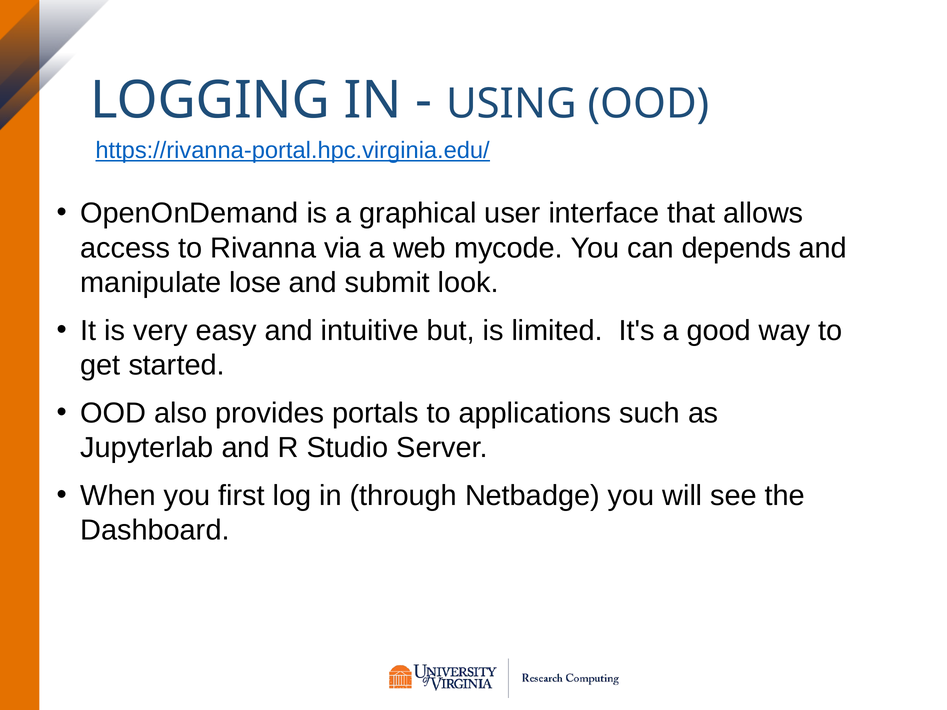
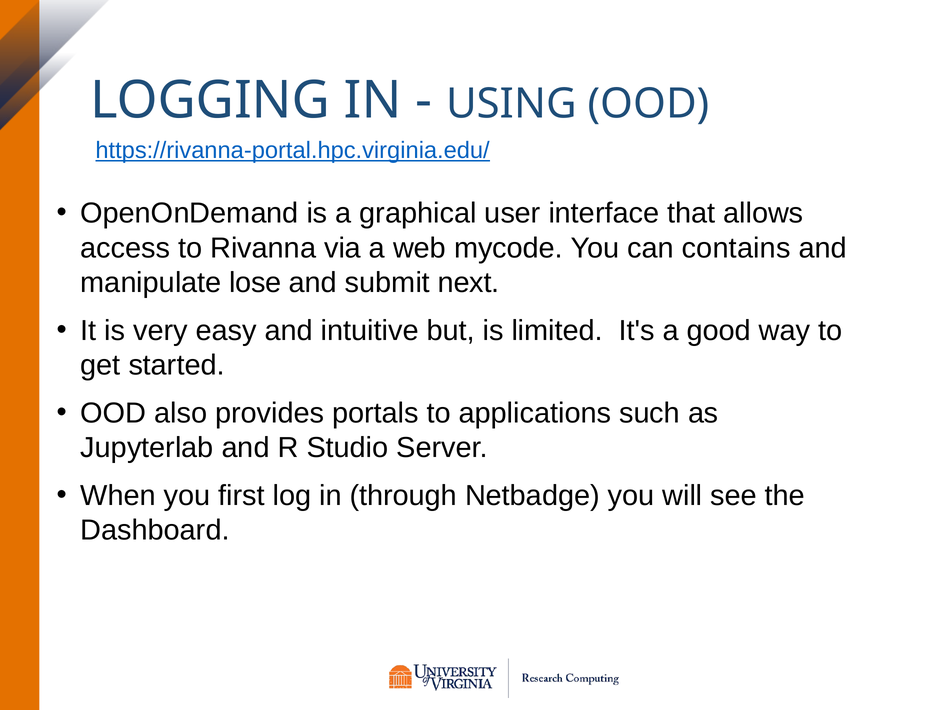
depends: depends -> contains
look: look -> next
